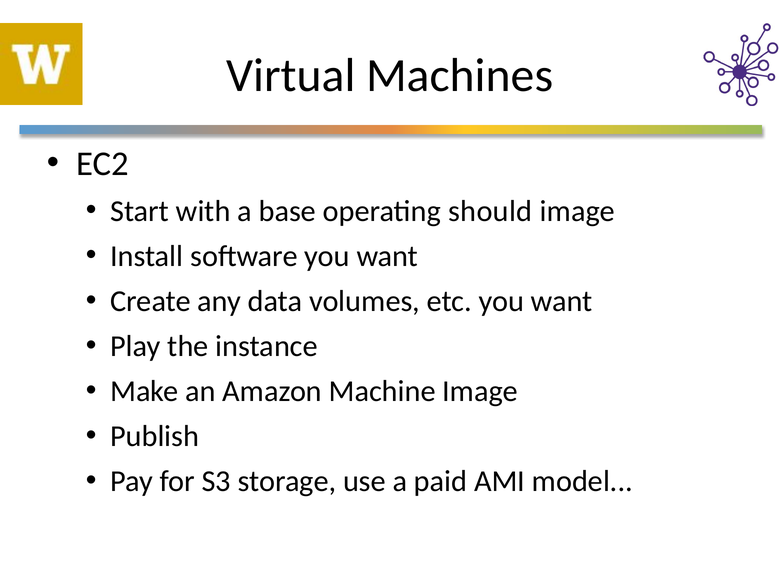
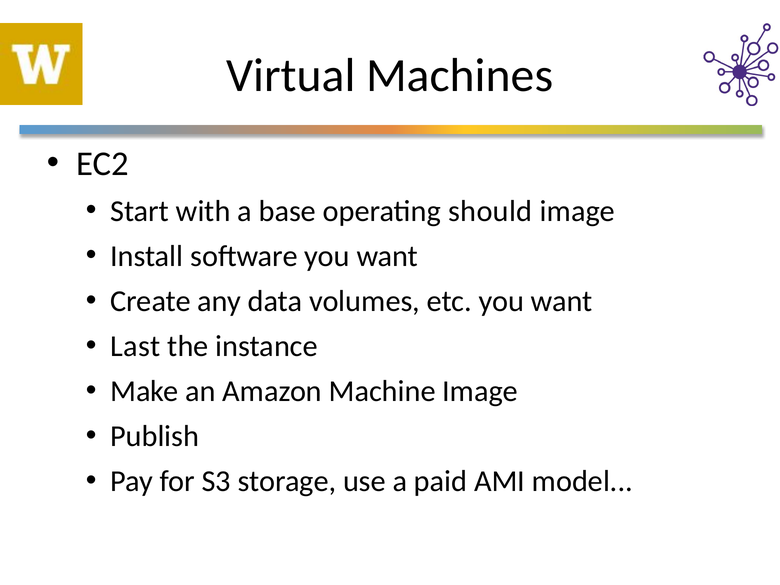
Play: Play -> Last
